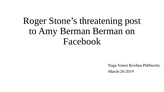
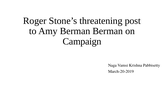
Facebook: Facebook -> Campaign
